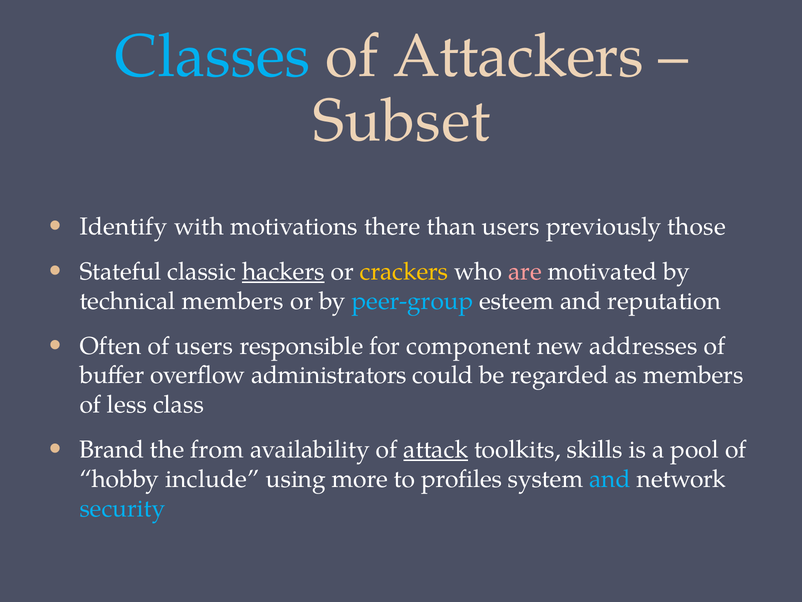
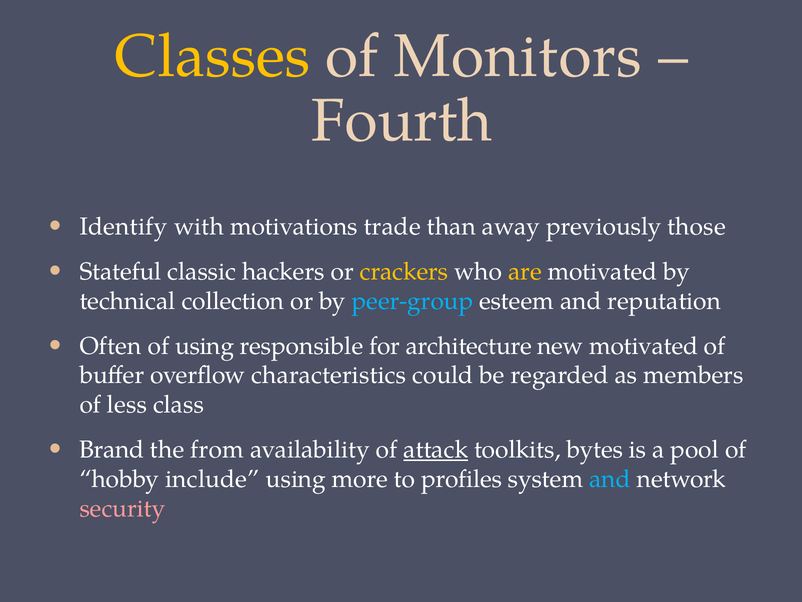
Classes colour: light blue -> yellow
Attackers: Attackers -> Monitors
Subset: Subset -> Fourth
there: there -> trade
than users: users -> away
hackers underline: present -> none
are colour: pink -> yellow
technical members: members -> collection
of users: users -> using
component: component -> architecture
new addresses: addresses -> motivated
administrators: administrators -> characteristics
skills: skills -> bytes
security colour: light blue -> pink
